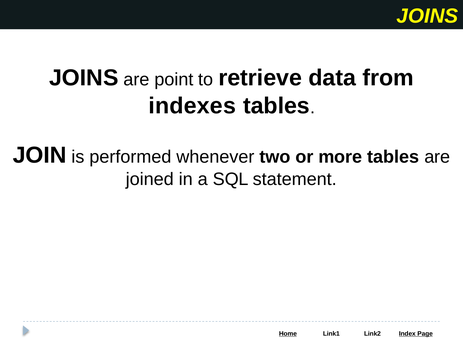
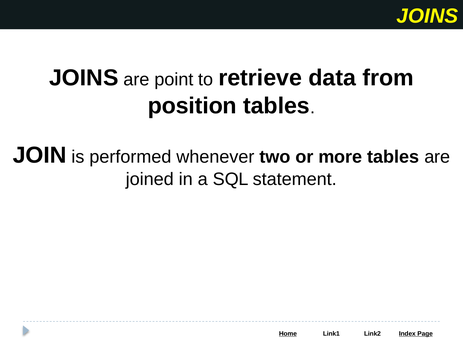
indexes: indexes -> position
